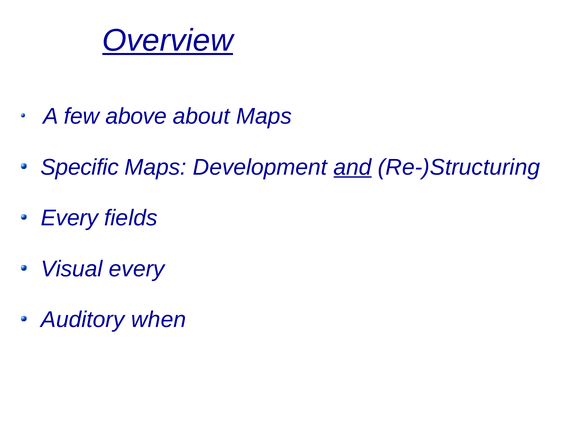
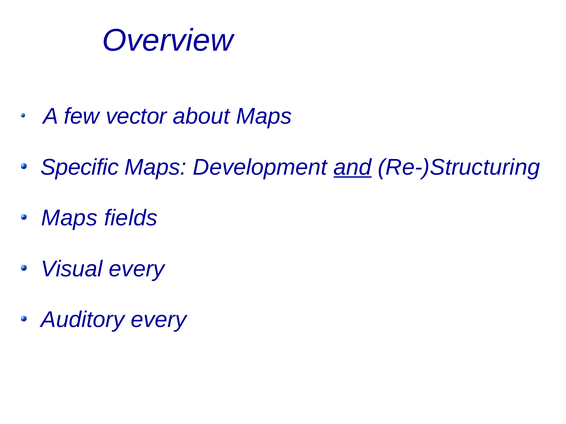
Overview underline: present -> none
above: above -> vector
Every at (70, 218): Every -> Maps
Auditory when: when -> every
